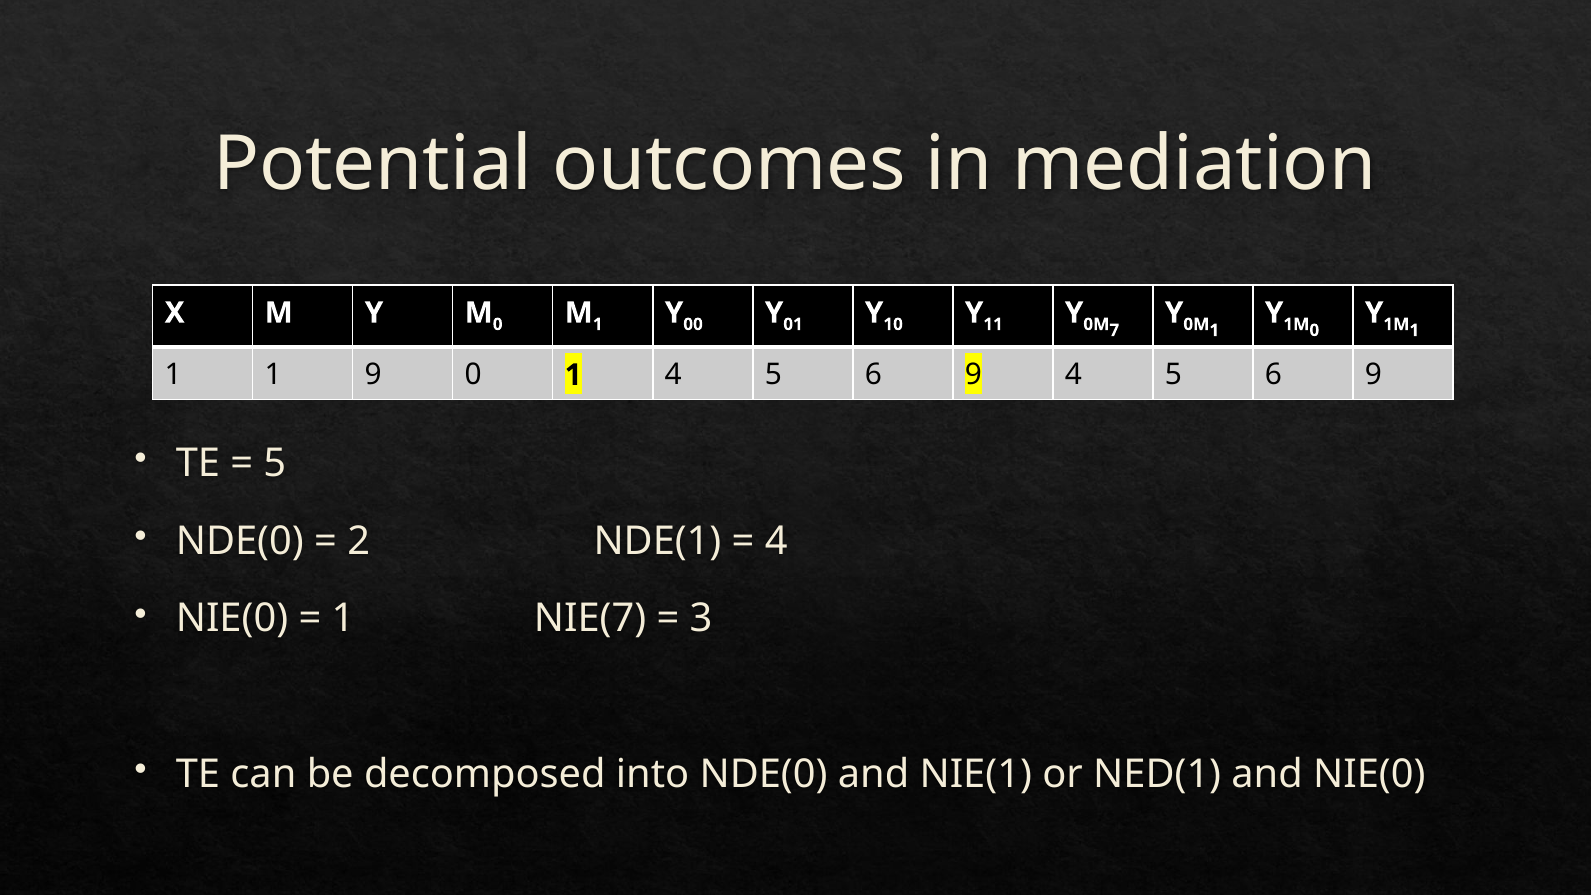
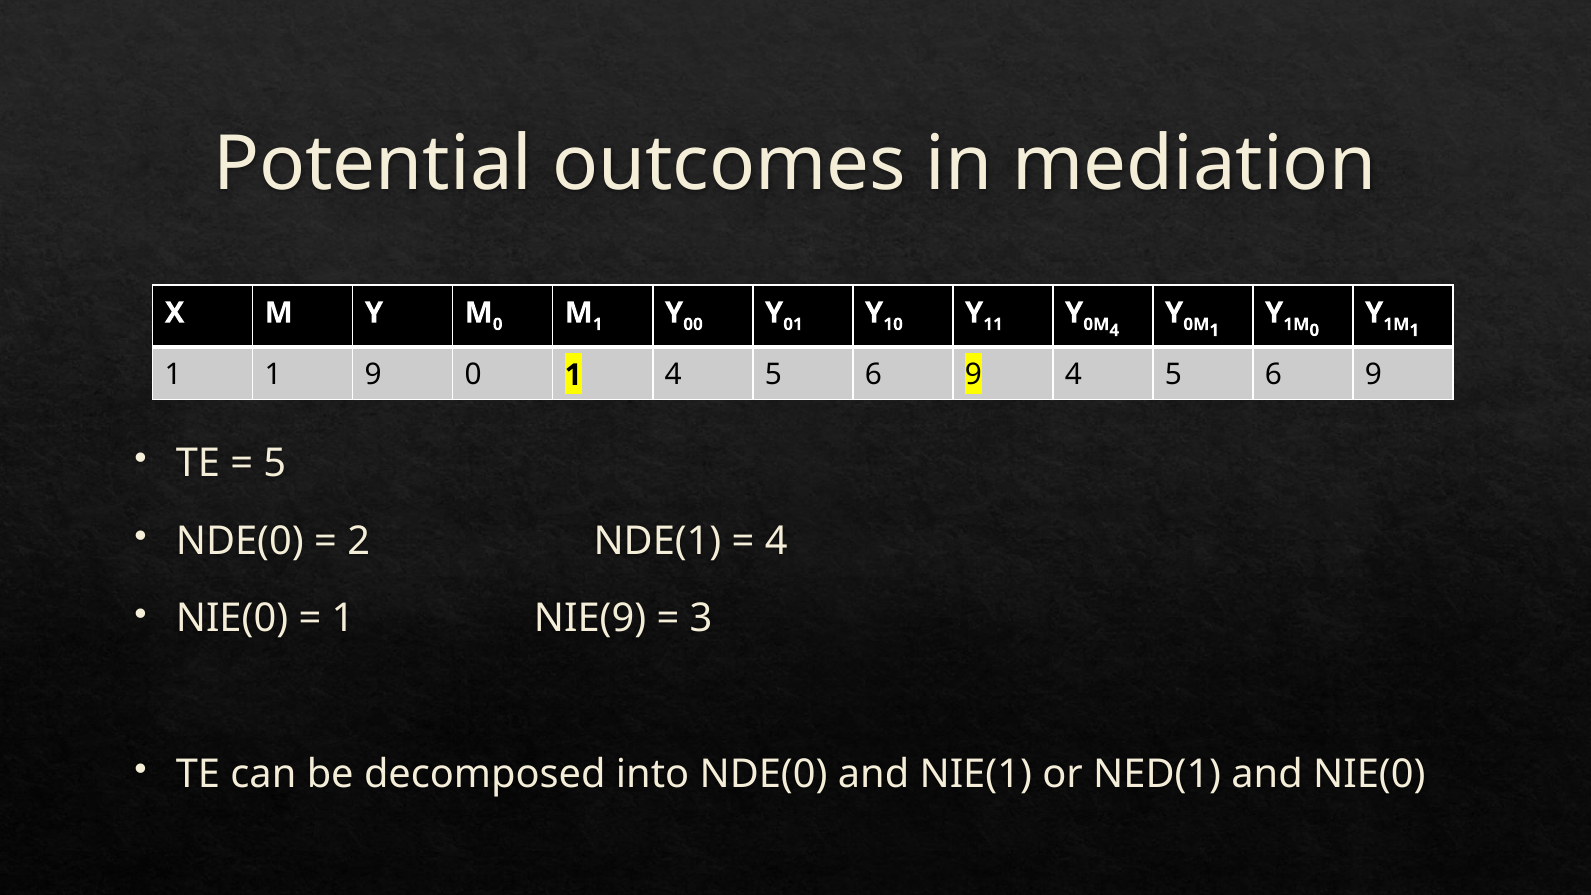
7 at (1114, 330): 7 -> 4
NIE(7: NIE(7 -> NIE(9
